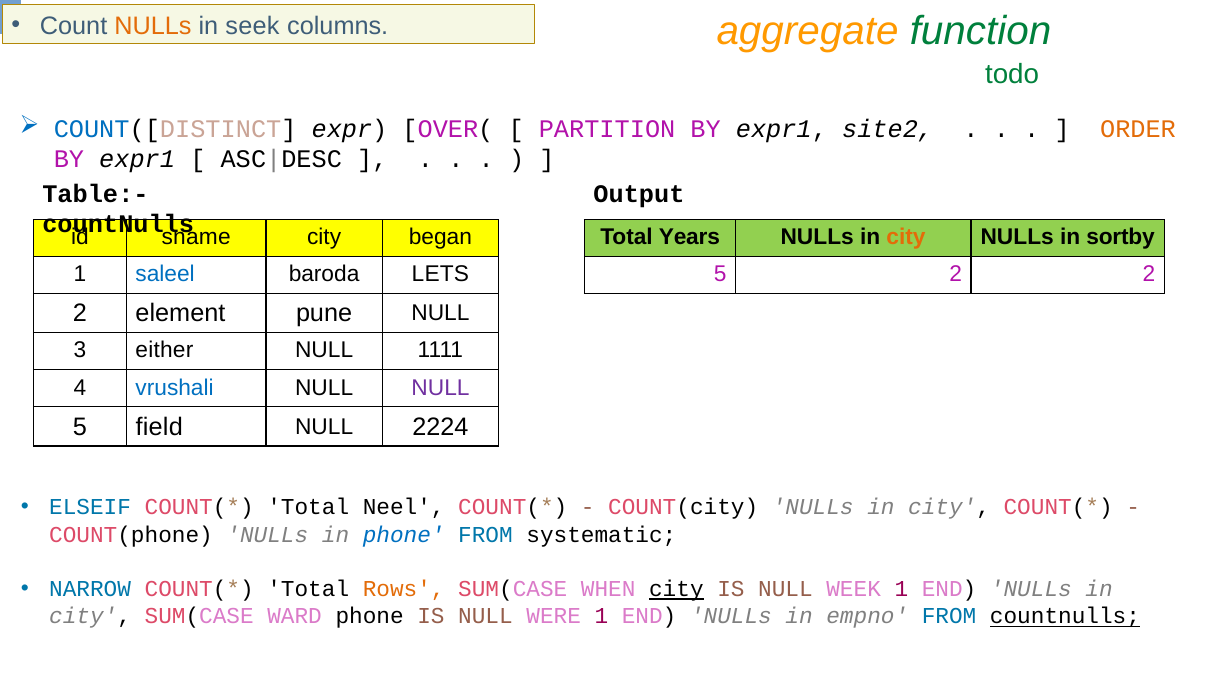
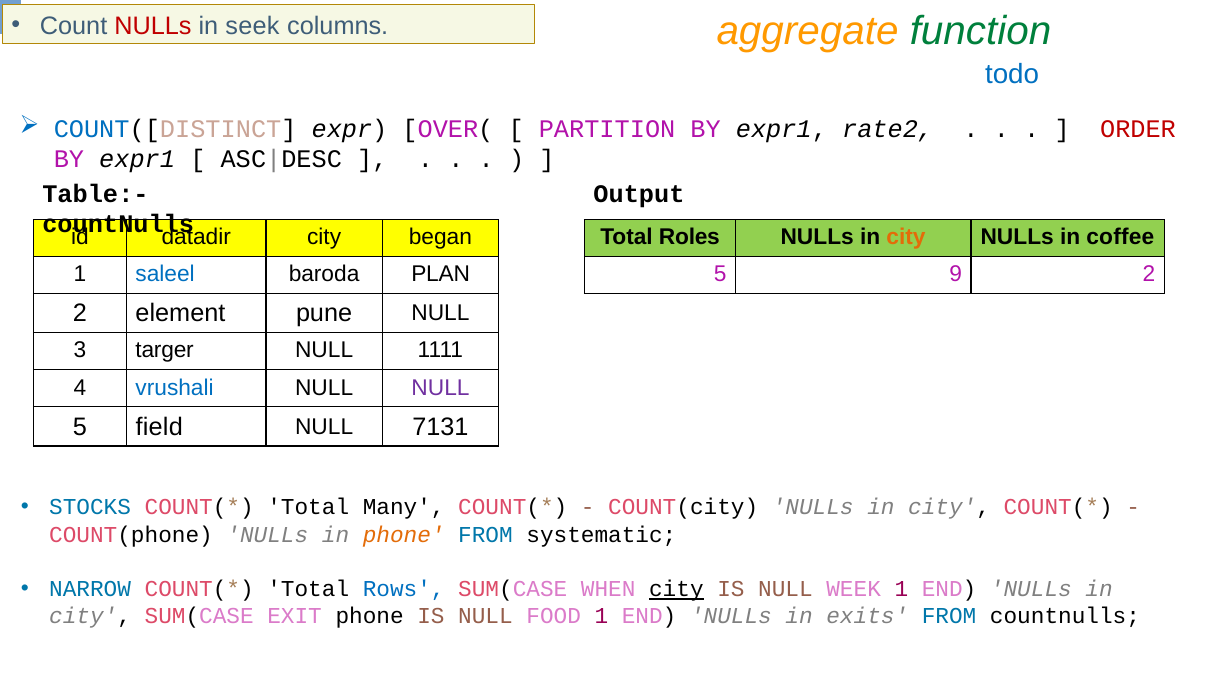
NULLs at (153, 26) colour: orange -> red
todo colour: green -> blue
site2: site2 -> rate2
ORDER colour: orange -> red
sname: sname -> datadir
Years: Years -> Roles
sortby: sortby -> coffee
LETS: LETS -> PLAN
5 2: 2 -> 9
either: either -> targer
2224: 2224 -> 7131
ELSEIF: ELSEIF -> STOCKS
Neel: Neel -> Many
phone at (404, 534) colour: blue -> orange
Rows colour: orange -> blue
WARD: WARD -> EXIT
WERE: WERE -> FOOD
empno: empno -> exits
countnulls at (1065, 616) underline: present -> none
